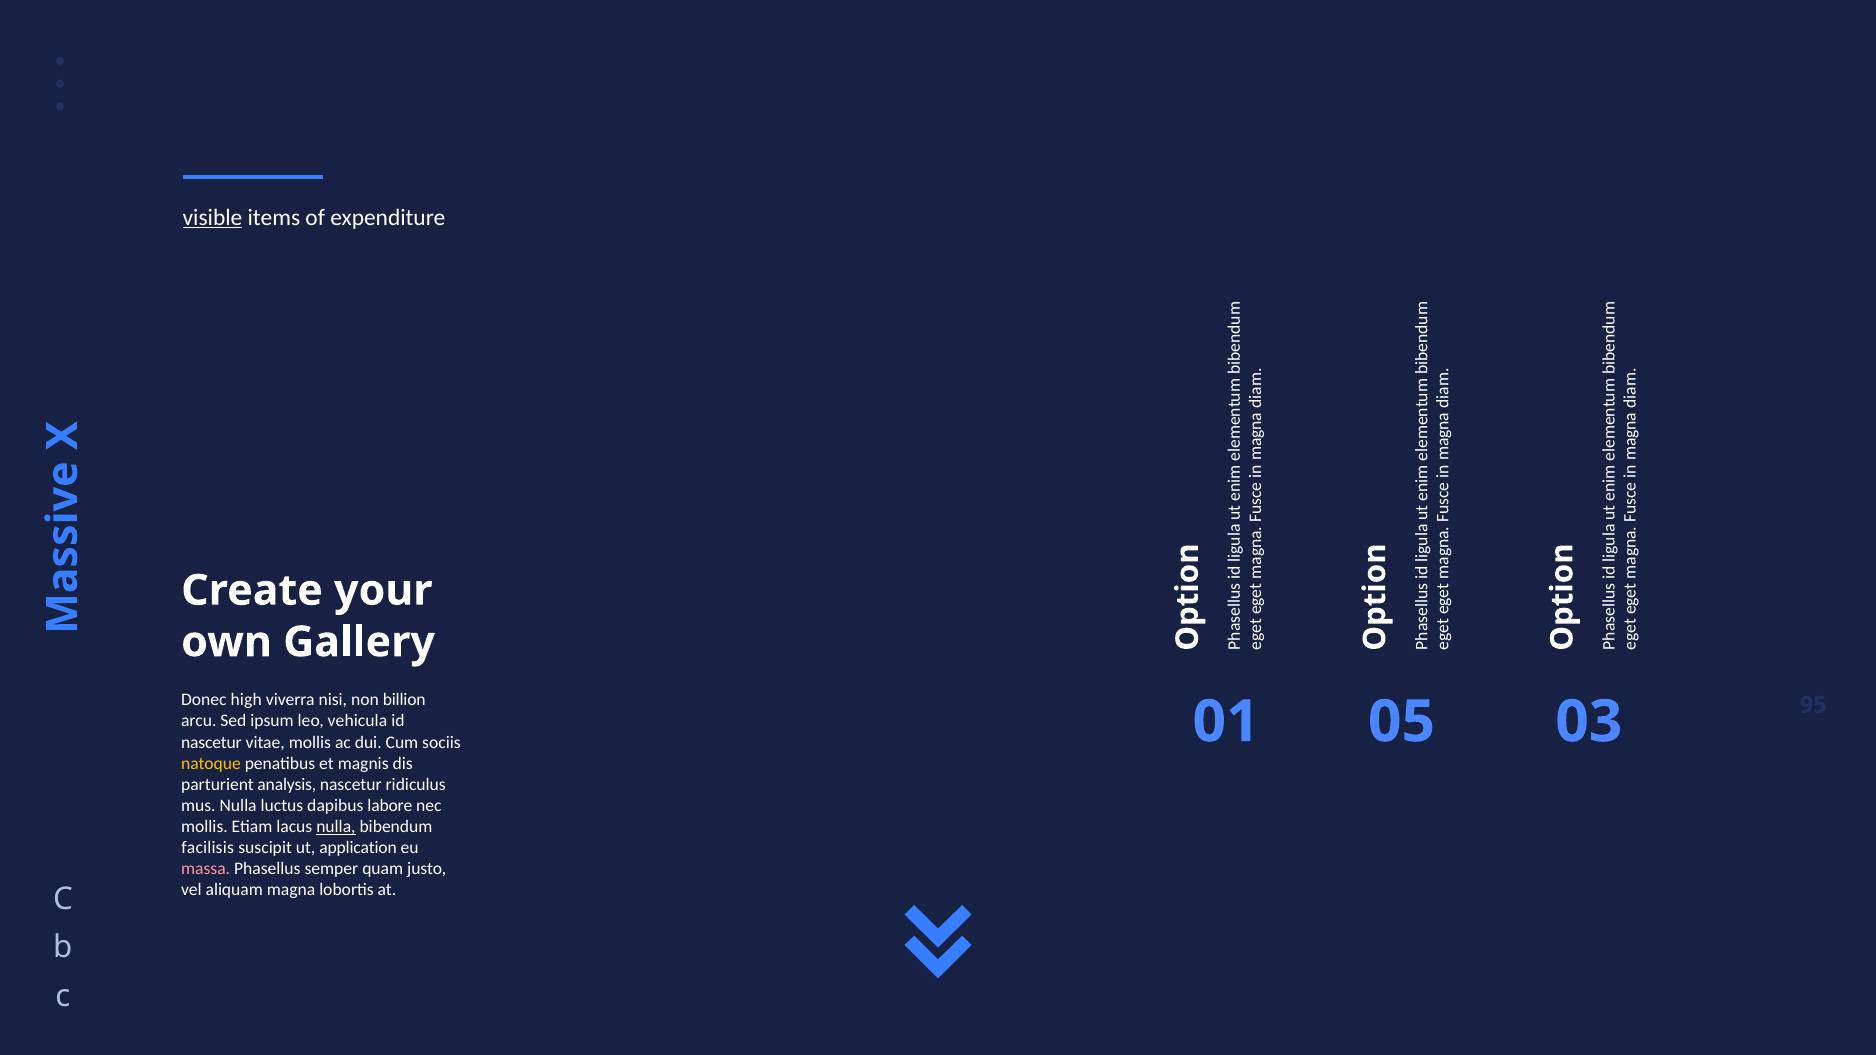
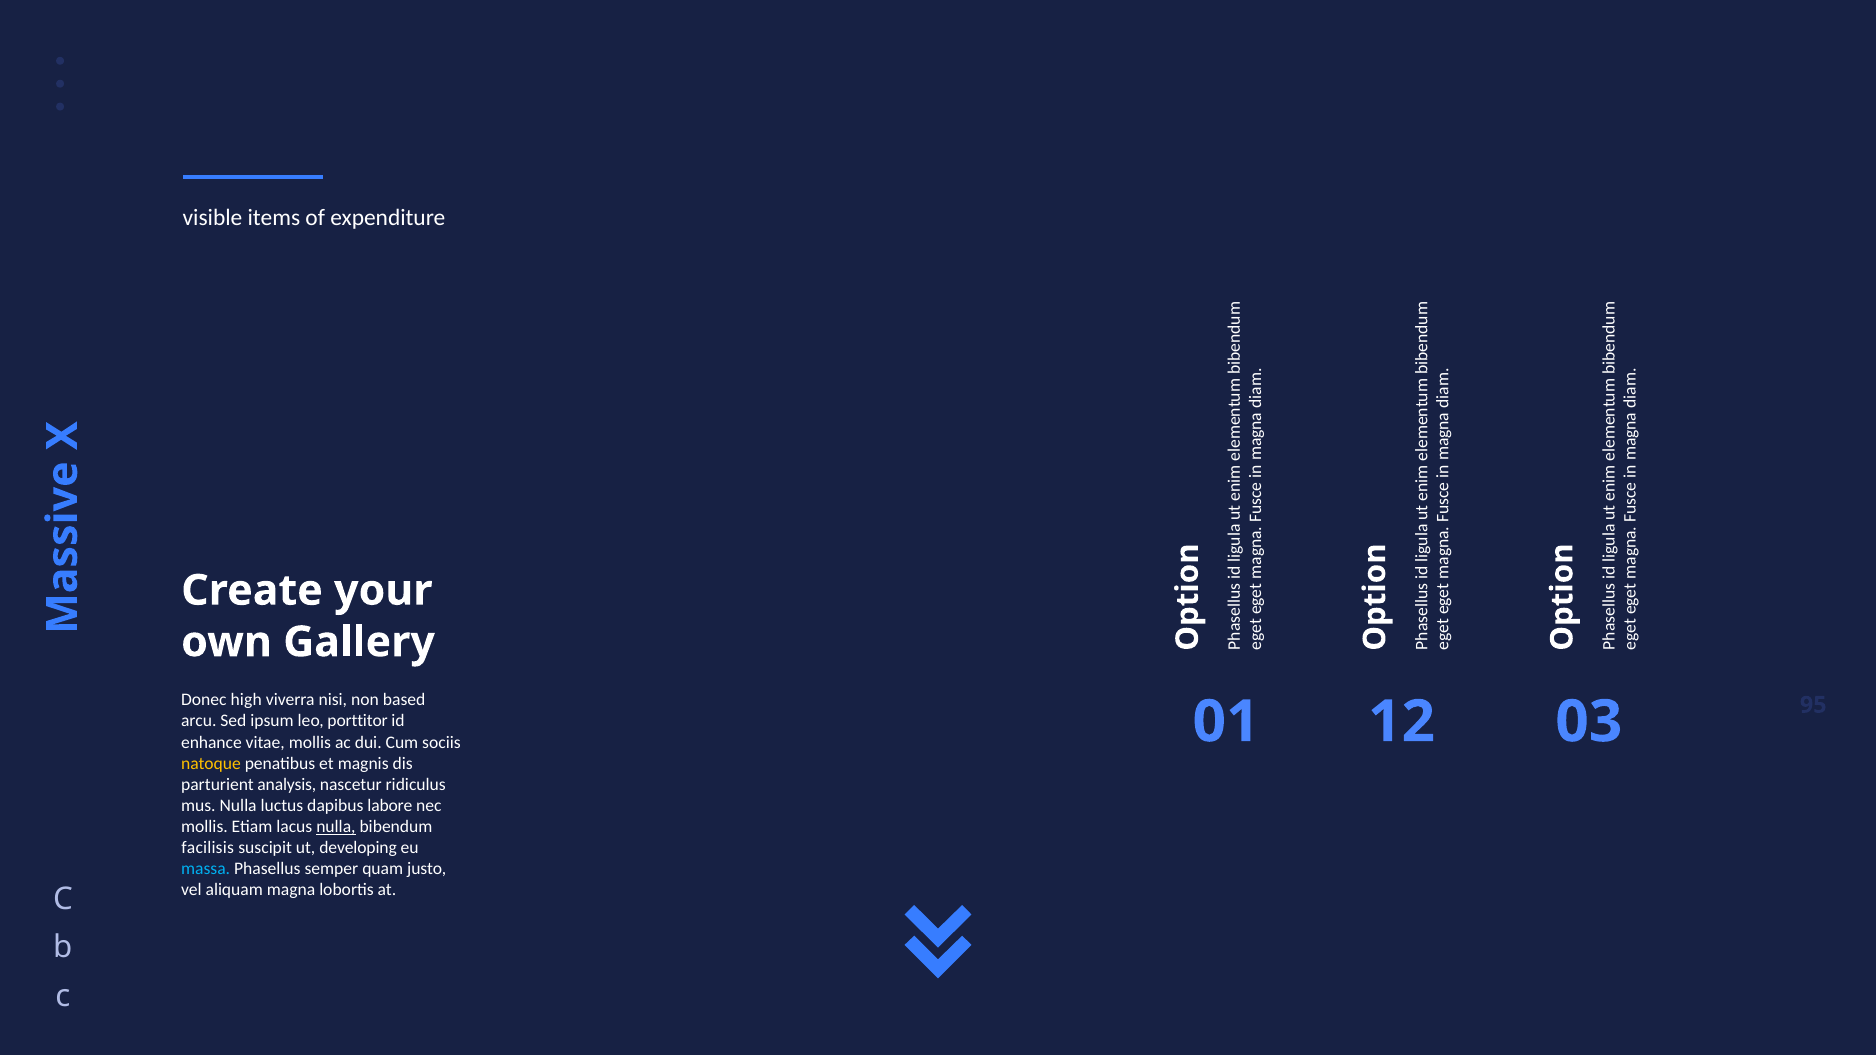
visible underline: present -> none
billion: billion -> based
05: 05 -> 12
vehicula: vehicula -> porttitor
nascetur at (211, 742): nascetur -> enhance
application: application -> developing
massa colour: pink -> light blue
